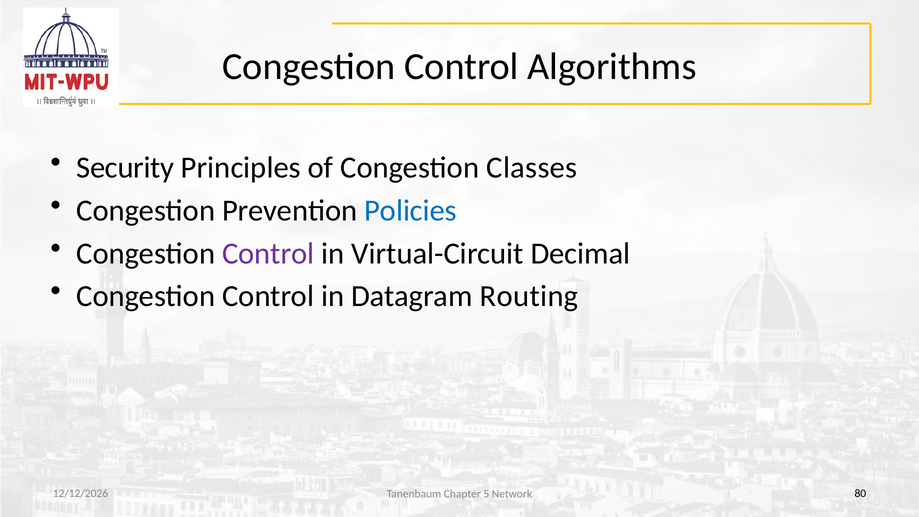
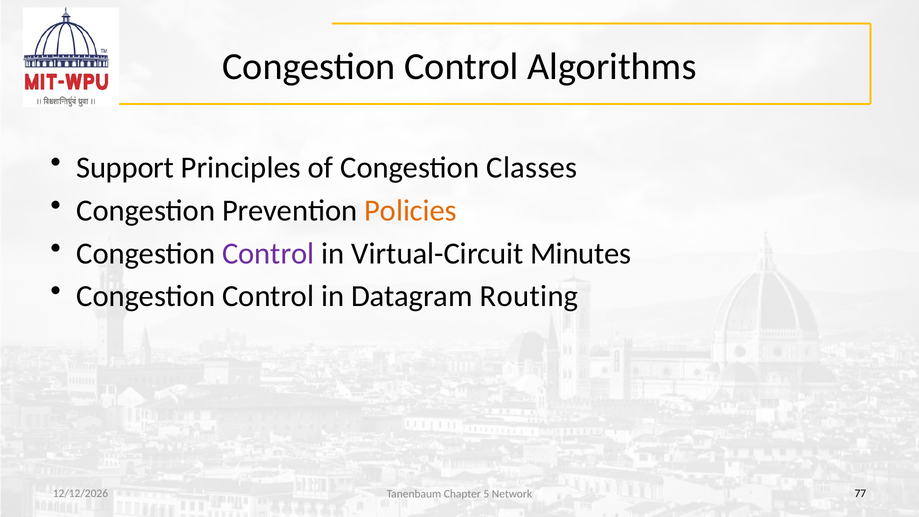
Security: Security -> Support
Policies colour: blue -> orange
Decimal: Decimal -> Minutes
80: 80 -> 77
